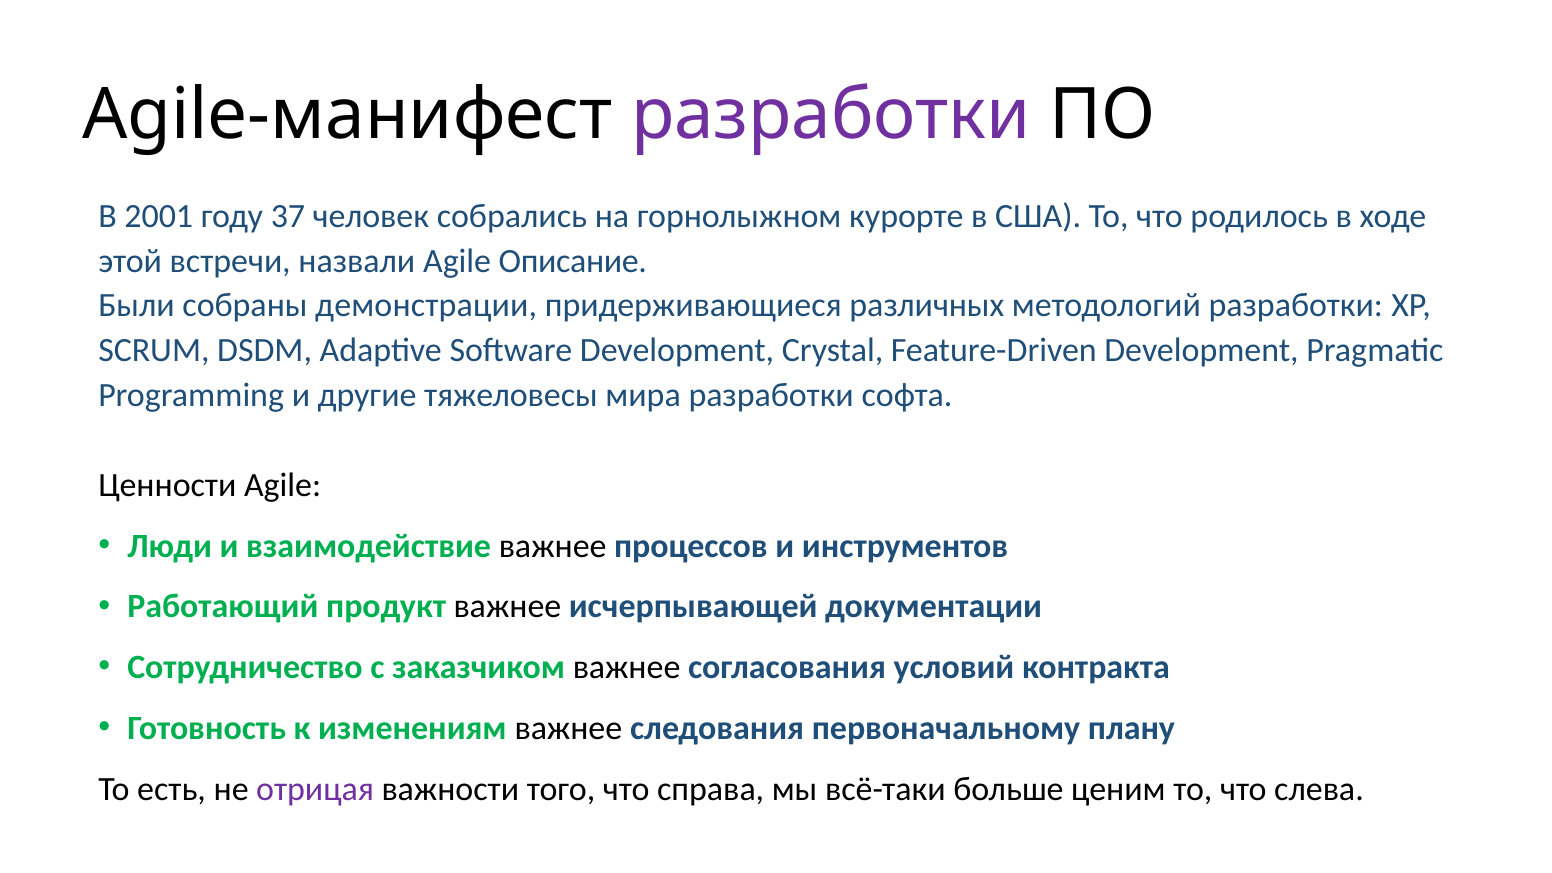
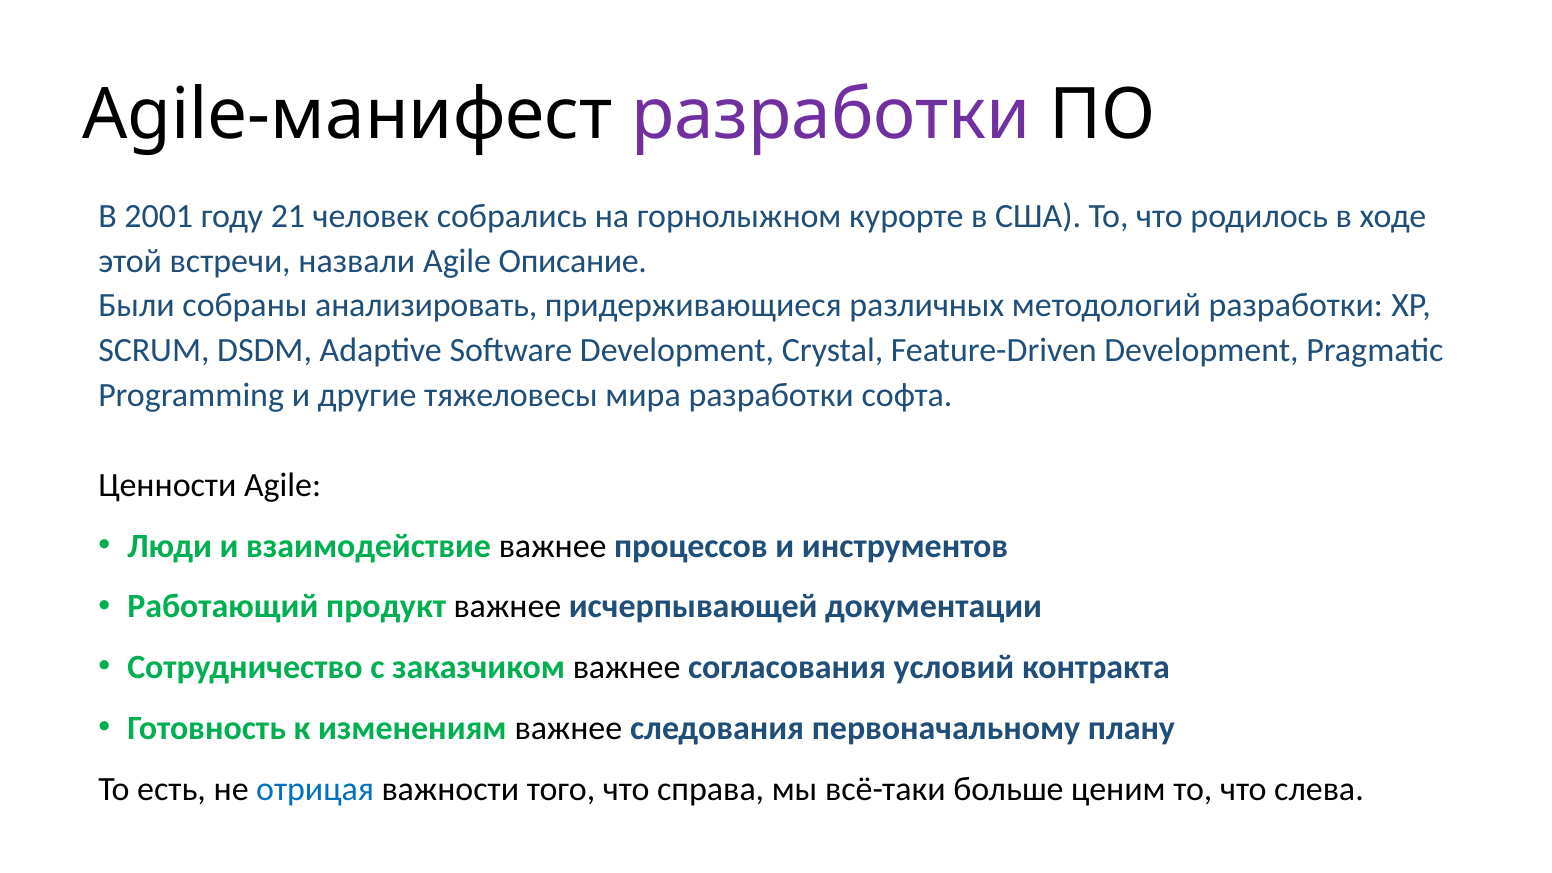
37: 37 -> 21
демонстрации: демонстрации -> анализировать
отрицая colour: purple -> blue
